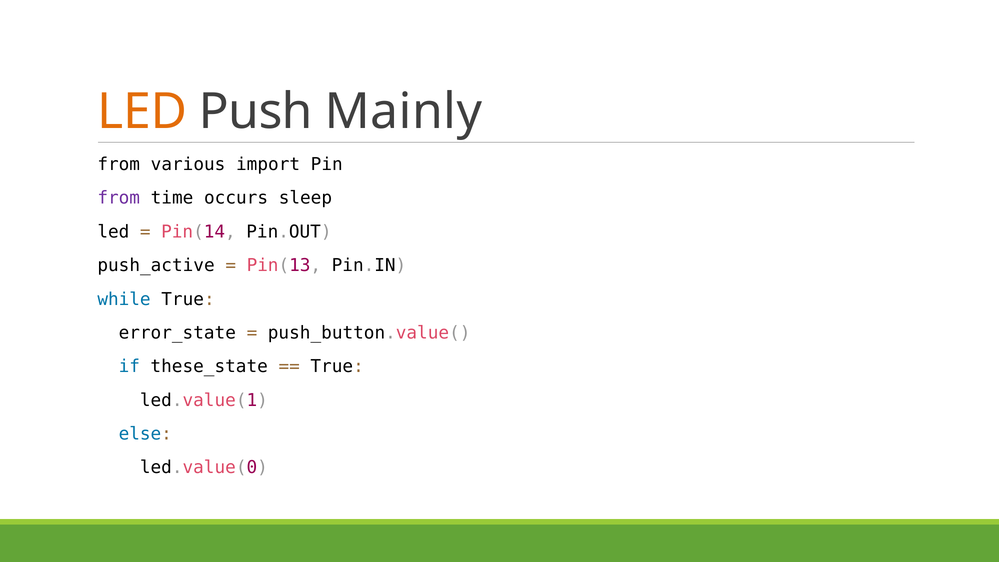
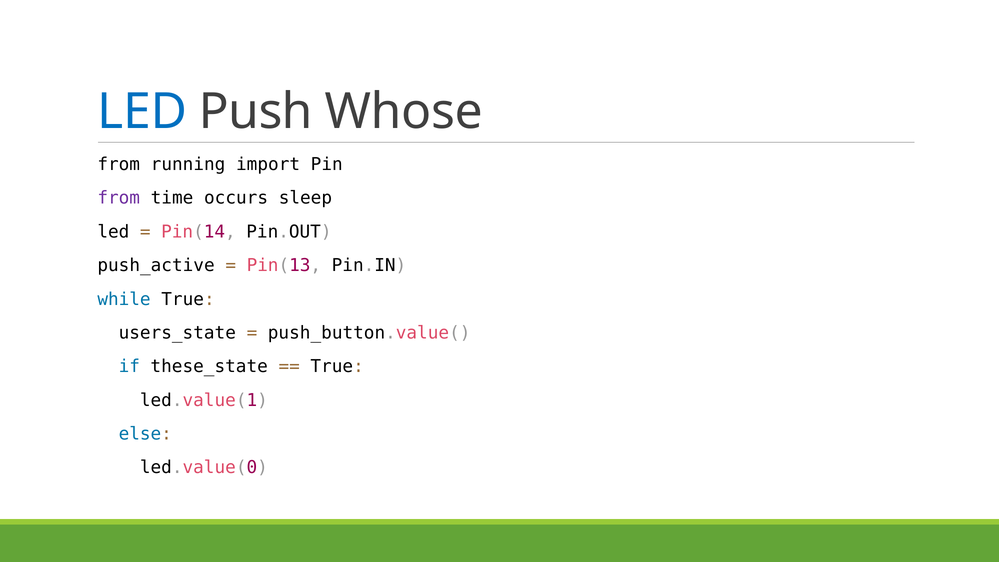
LED at (142, 112) colour: orange -> blue
Mainly: Mainly -> Whose
various: various -> running
error_state: error_state -> users_state
